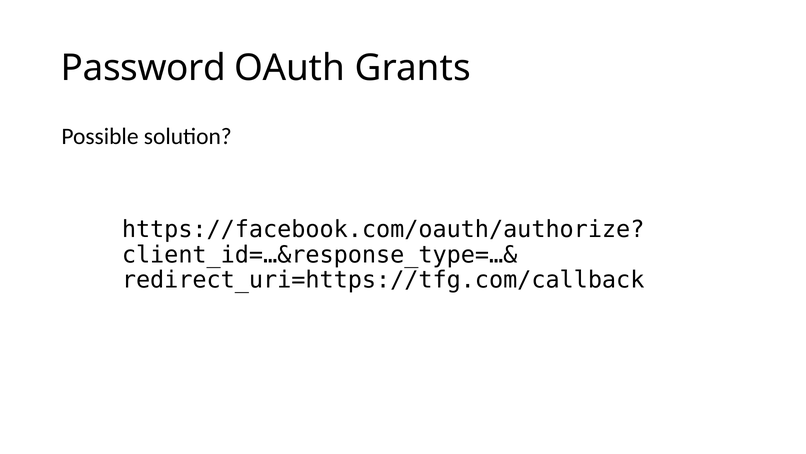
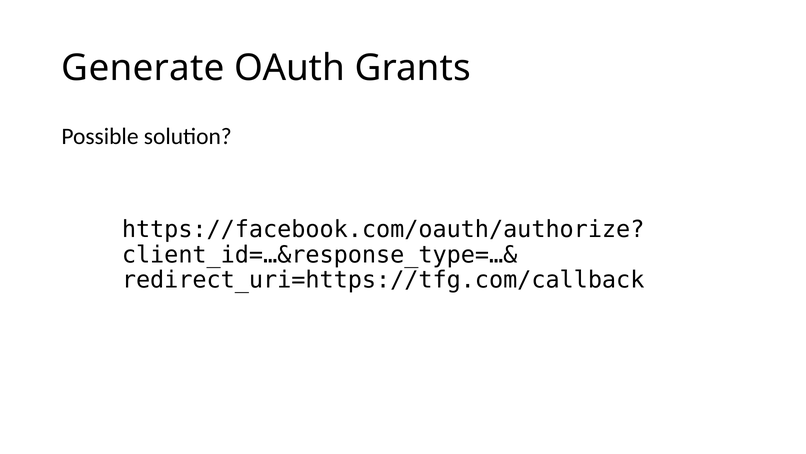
Password at (143, 68): Password -> Generate
